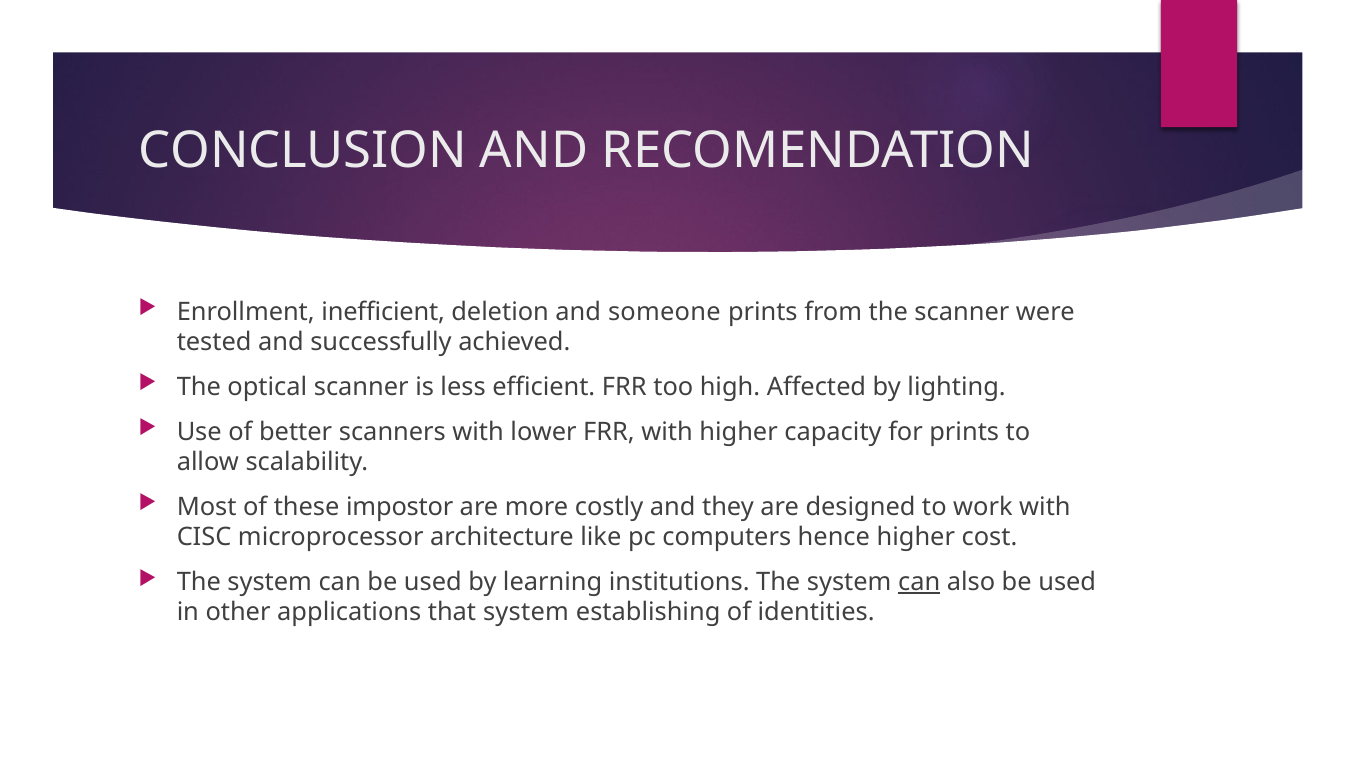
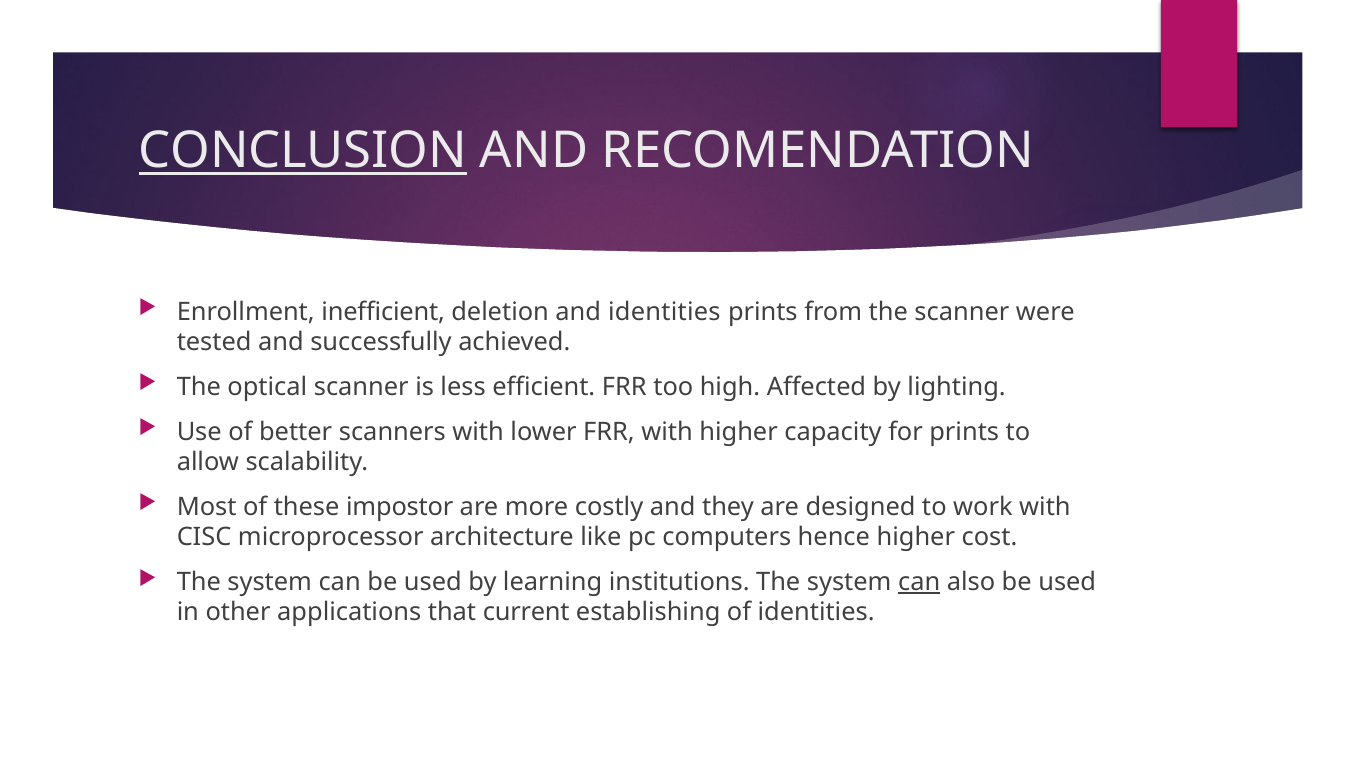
CONCLUSION underline: none -> present
and someone: someone -> identities
that system: system -> current
